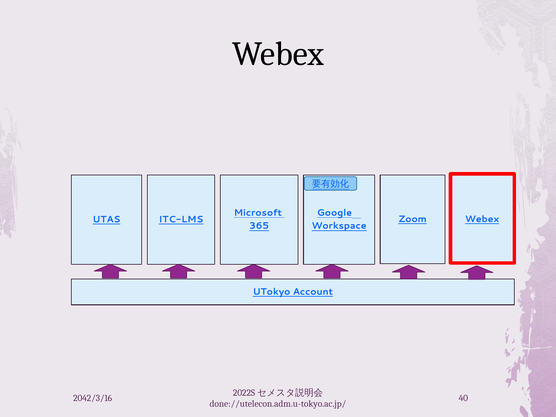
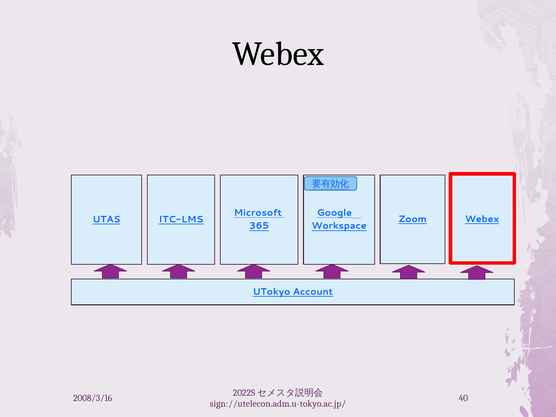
2042/3/16: 2042/3/16 -> 2008/3/16
done://utelecon.adm.u-tokyo.ac.jp/: done://utelecon.adm.u-tokyo.ac.jp/ -> sign://utelecon.adm.u-tokyo.ac.jp/
